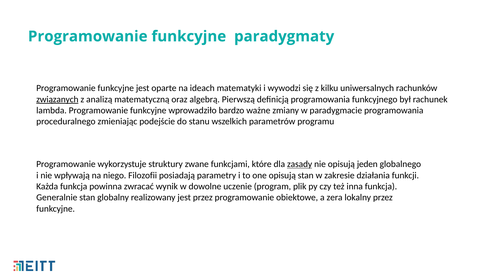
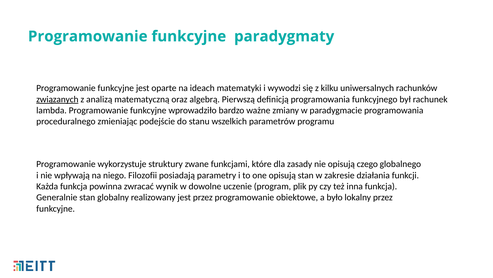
zasady underline: present -> none
jeden: jeden -> czego
zera: zera -> było
